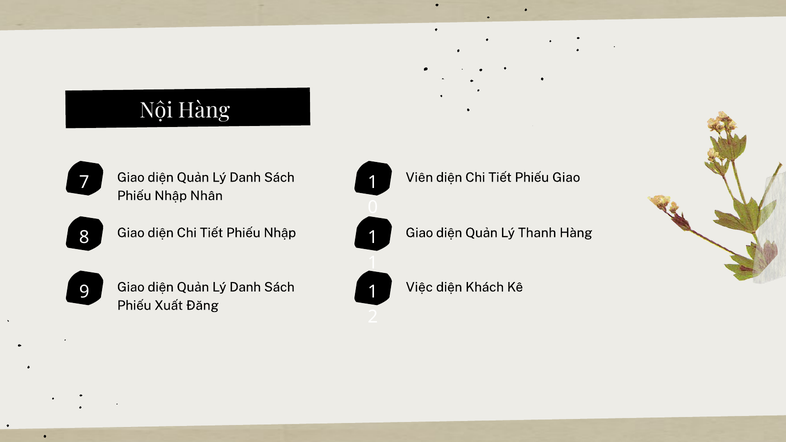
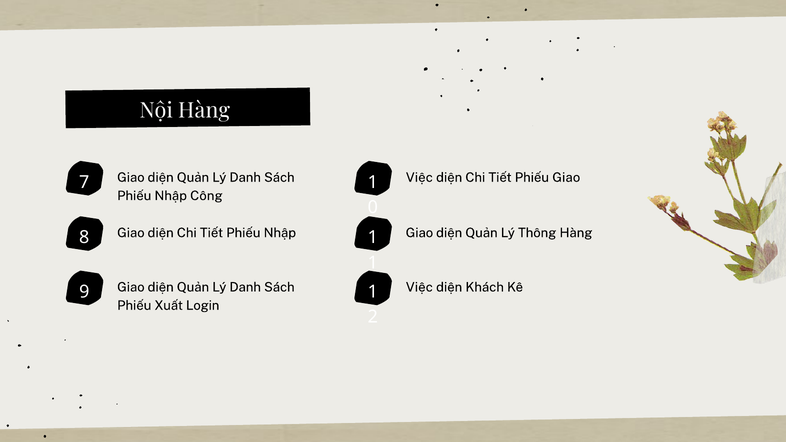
Viên at (419, 178): Viên -> Việc
Nhân: Nhân -> Công
Thanh: Thanh -> Thông
Đăng: Đăng -> Login
